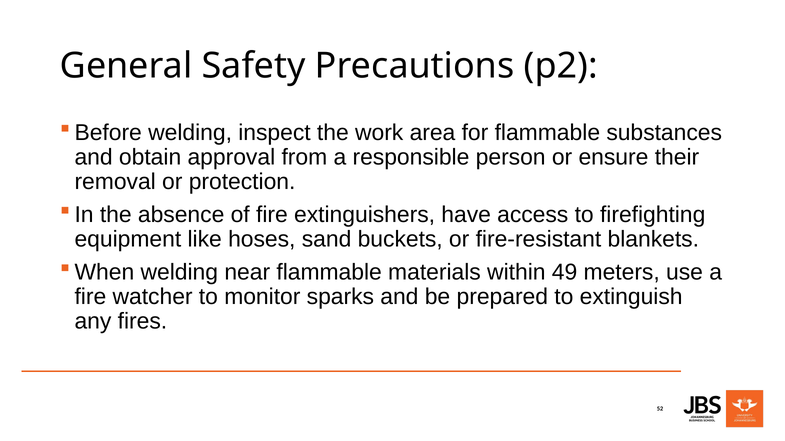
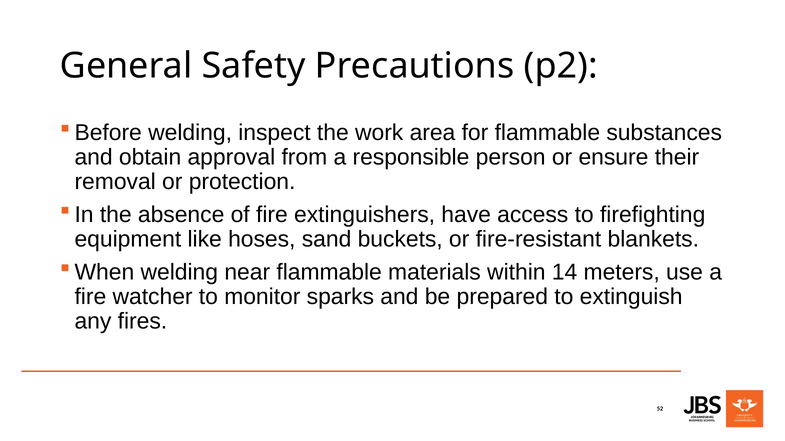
49: 49 -> 14
